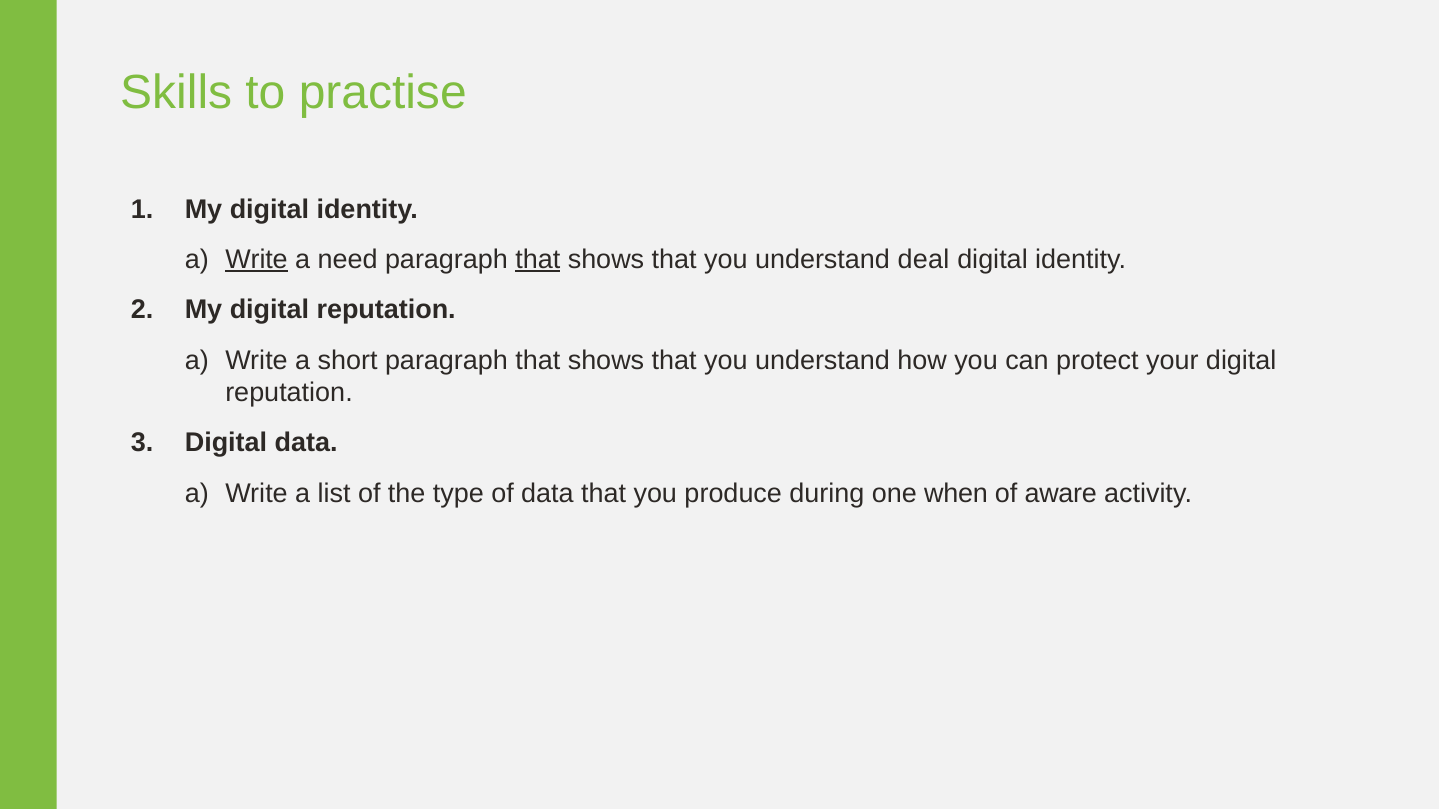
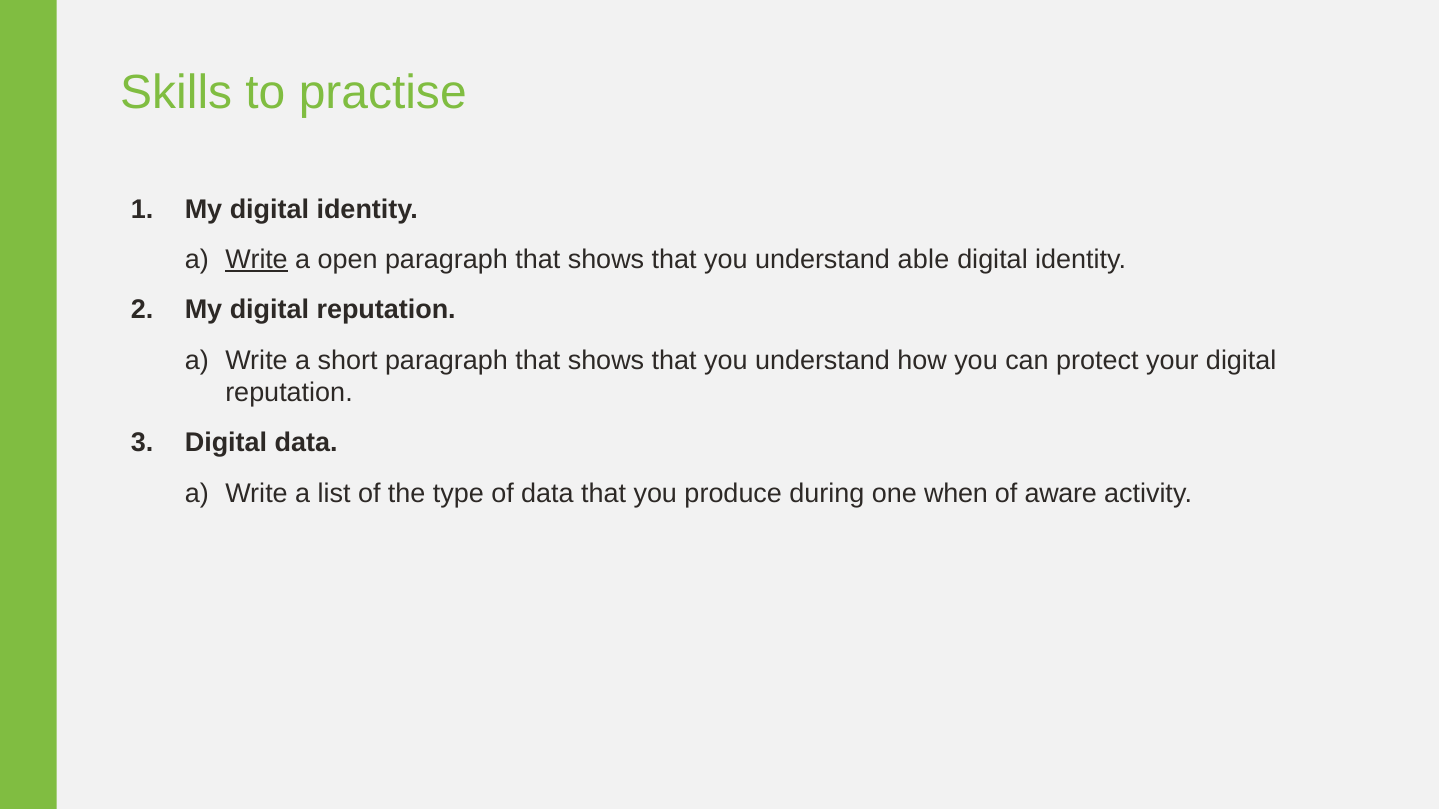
need: need -> open
that at (538, 260) underline: present -> none
deal: deal -> able
